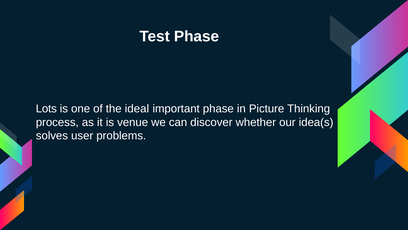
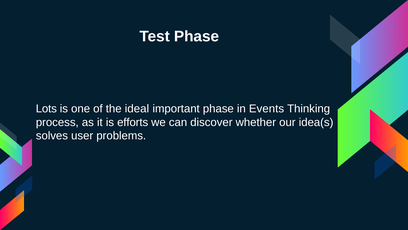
Picture: Picture -> Events
venue: venue -> efforts
